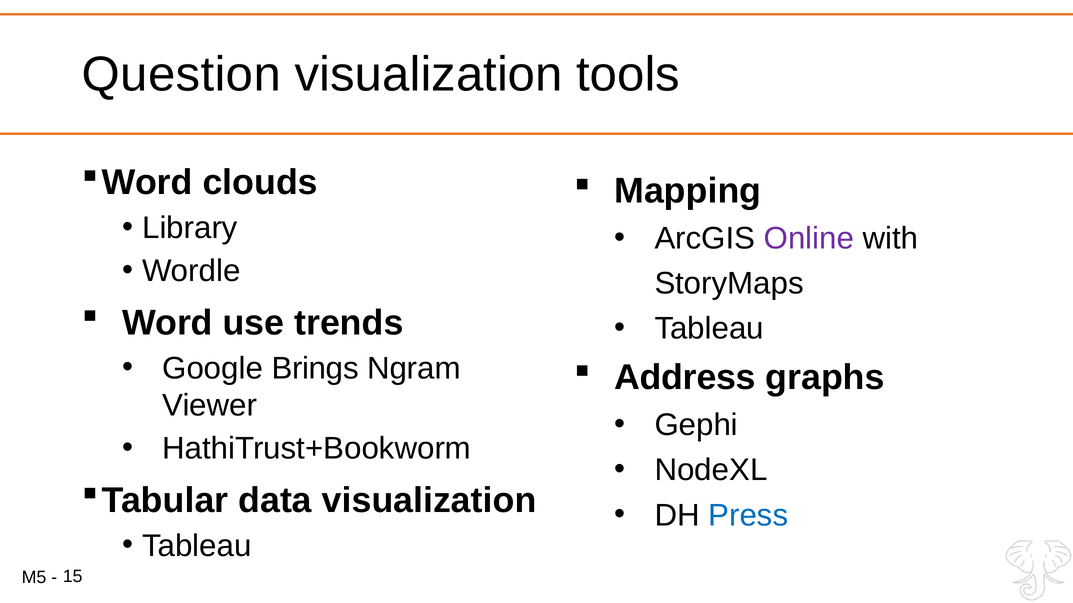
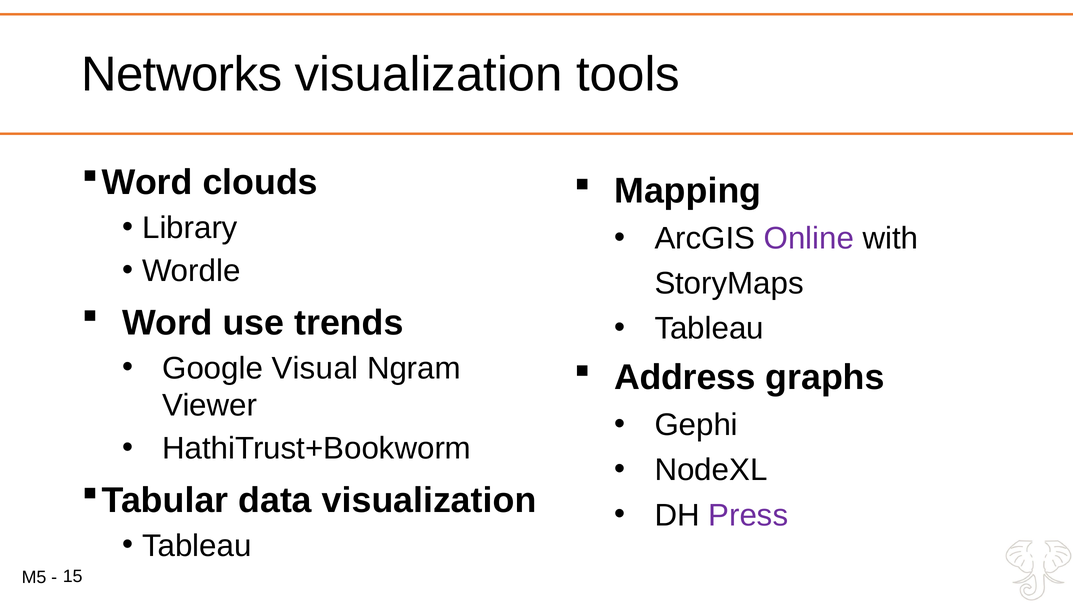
Question: Question -> Networks
Brings: Brings -> Visual
Press colour: blue -> purple
